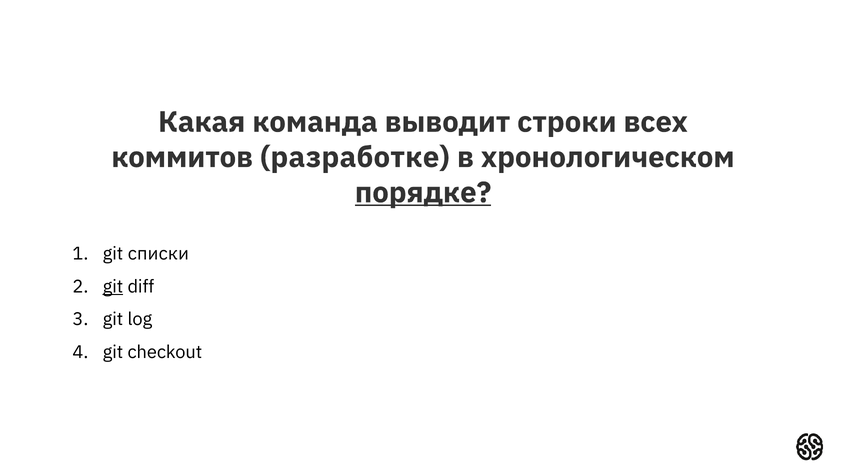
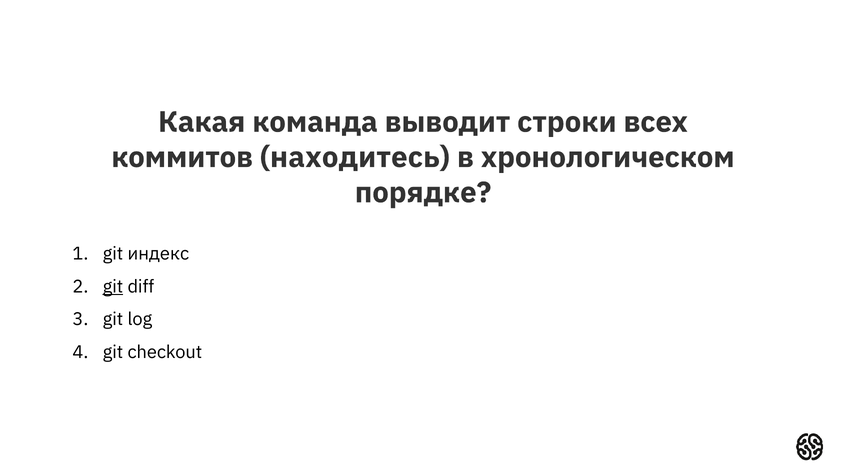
разработке: разработке -> находитесь
порядке underline: present -> none
списки: списки -> индекс
